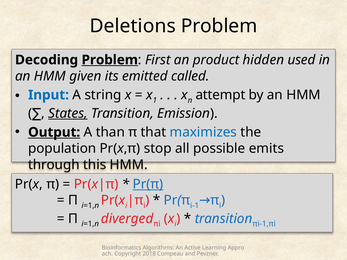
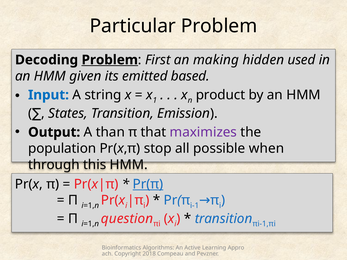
Deletions: Deletions -> Particular
product: product -> making
called: called -> based
attempt: attempt -> product
States underline: present -> none
Output underline: present -> none
maximizes colour: blue -> purple
emits: emits -> when
diverged: diverged -> question
